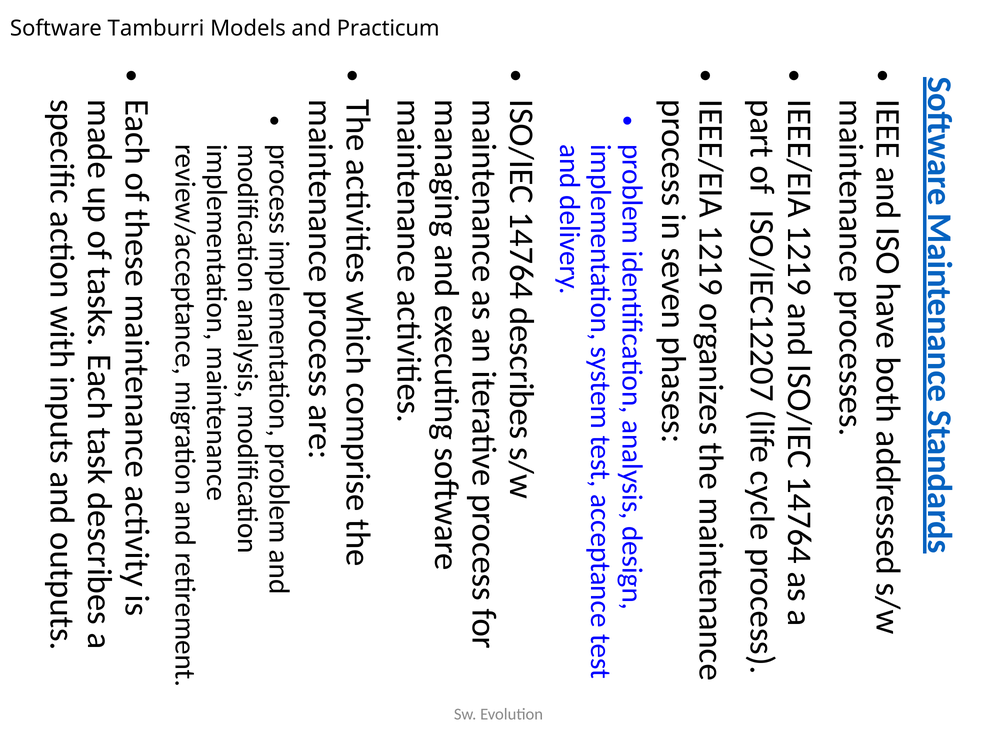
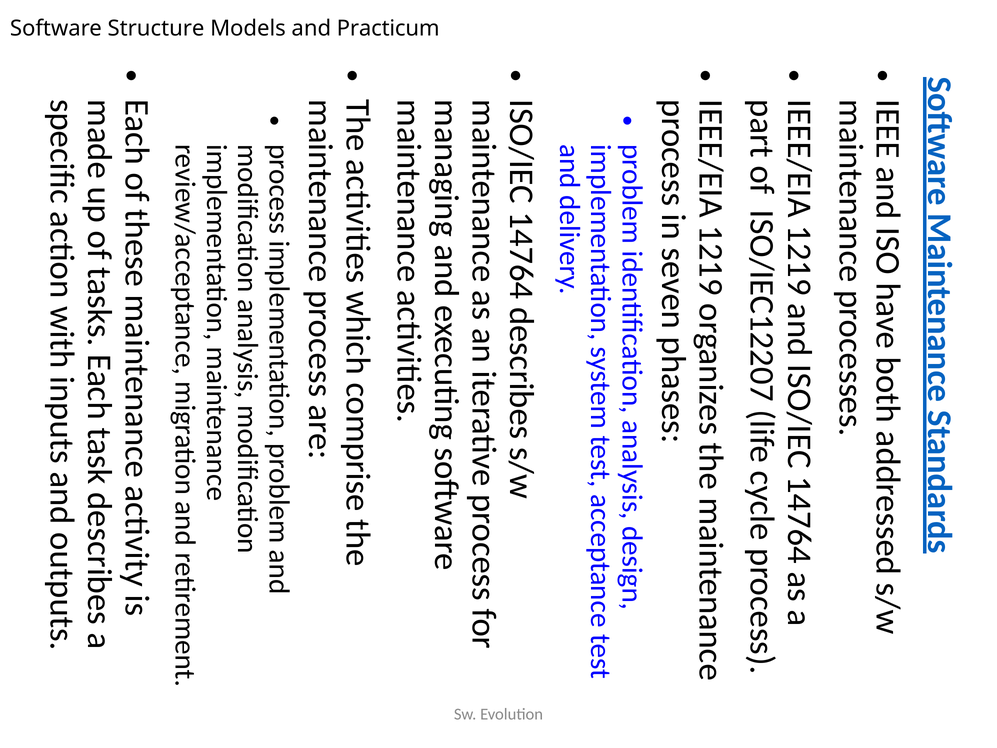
Tamburri: Tamburri -> Structure
